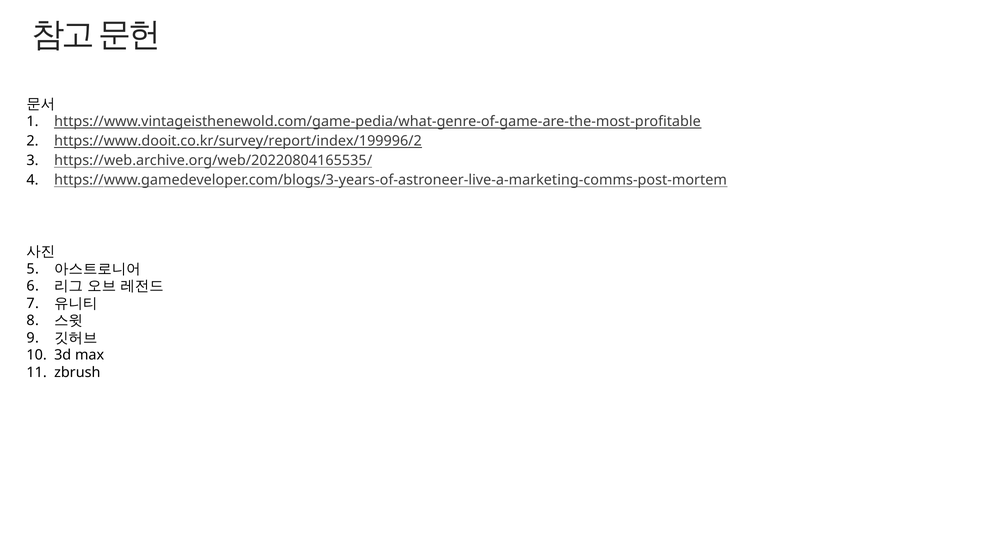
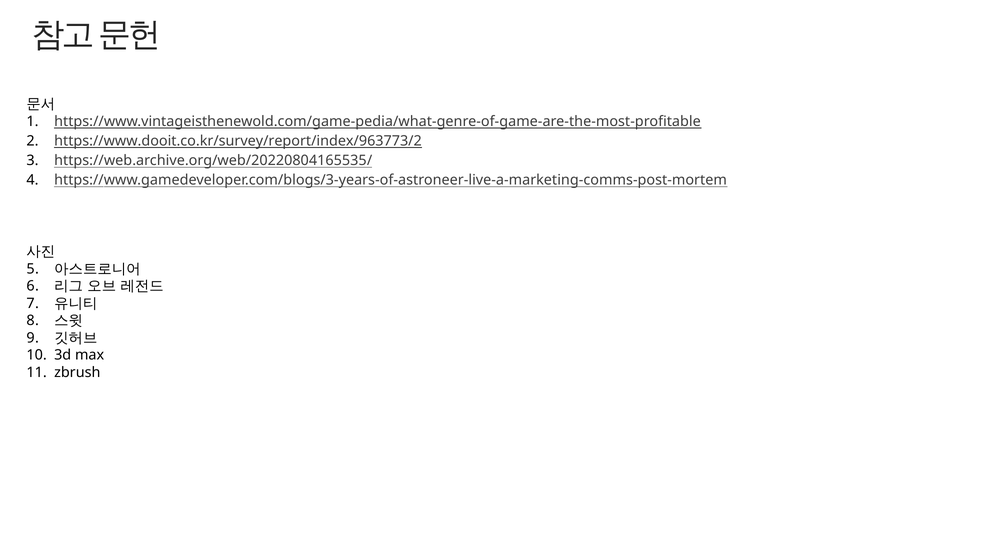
https://www.dooit.co.kr/survey/report/index/199996/2: https://www.dooit.co.kr/survey/report/index/199996/2 -> https://www.dooit.co.kr/survey/report/index/963773/2
